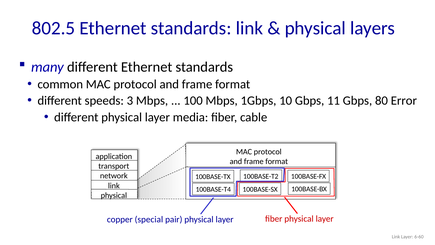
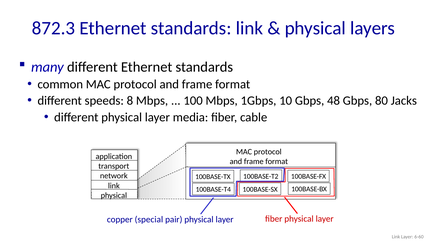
802.5: 802.5 -> 872.3
3: 3 -> 8
11: 11 -> 48
Error: Error -> Jacks
